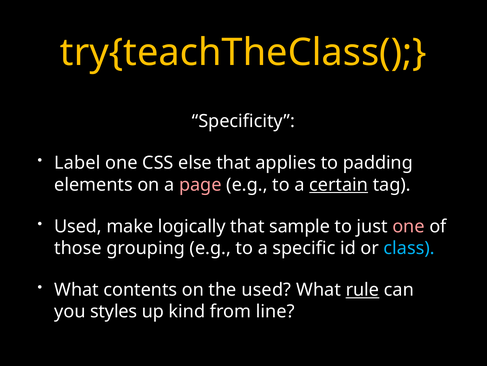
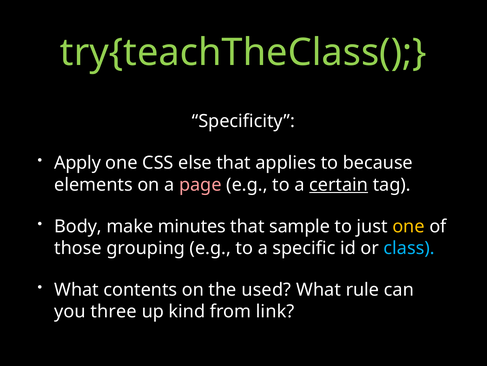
try{teachTheClass( colour: yellow -> light green
Label: Label -> Apply
padding: padding -> because
Used at (78, 226): Used -> Body
logically: logically -> minutes
one at (409, 226) colour: pink -> yellow
rule underline: present -> none
styles: styles -> three
line: line -> link
